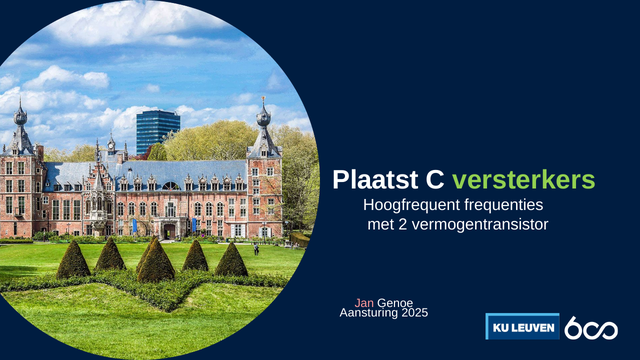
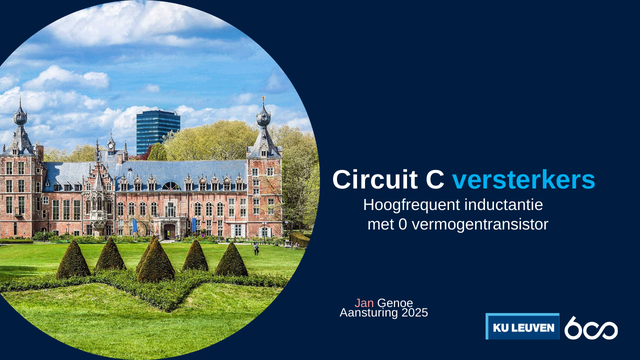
Plaatst: Plaatst -> Circuit
versterkers colour: light green -> light blue
frequenties: frequenties -> inductantie
2: 2 -> 0
